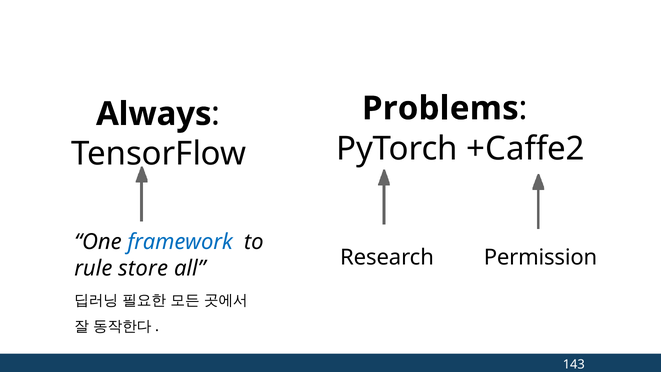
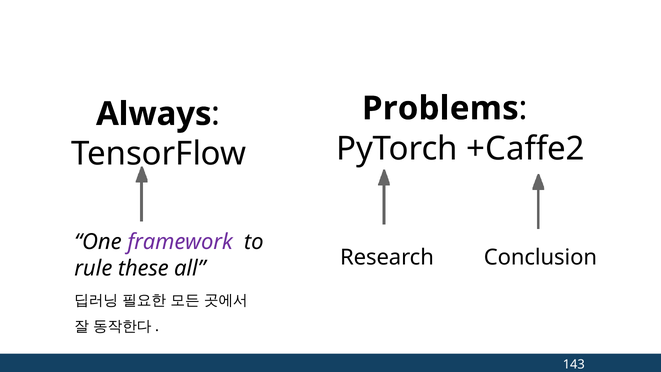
framework colour: blue -> purple
Permission: Permission -> Conclusion
store: store -> these
